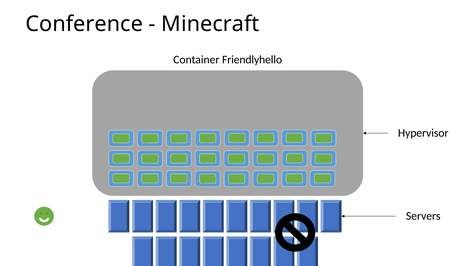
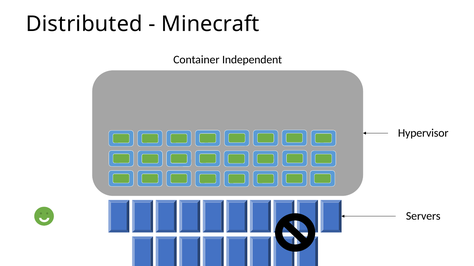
Conference: Conference -> Distributed
Friendlyhello: Friendlyhello -> Independent
